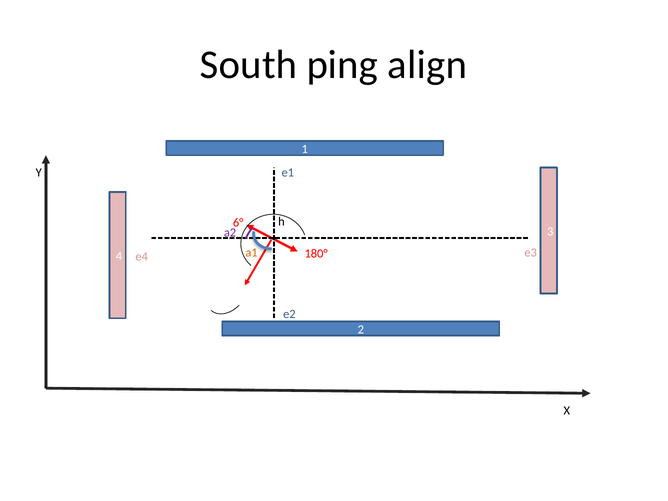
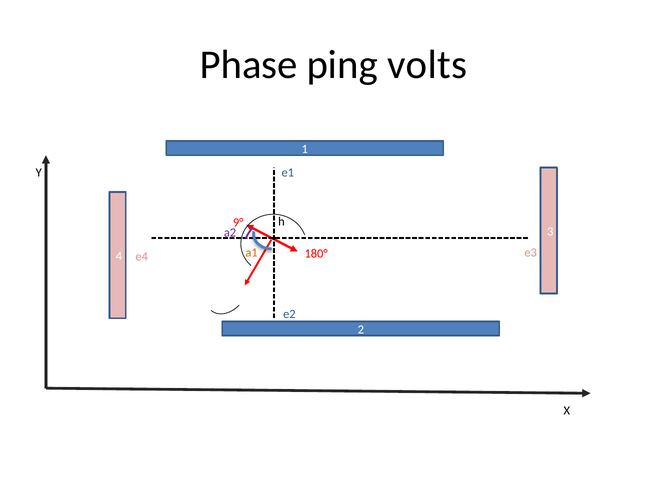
South: South -> Phase
align: align -> volts
6°: 6° -> 9°
